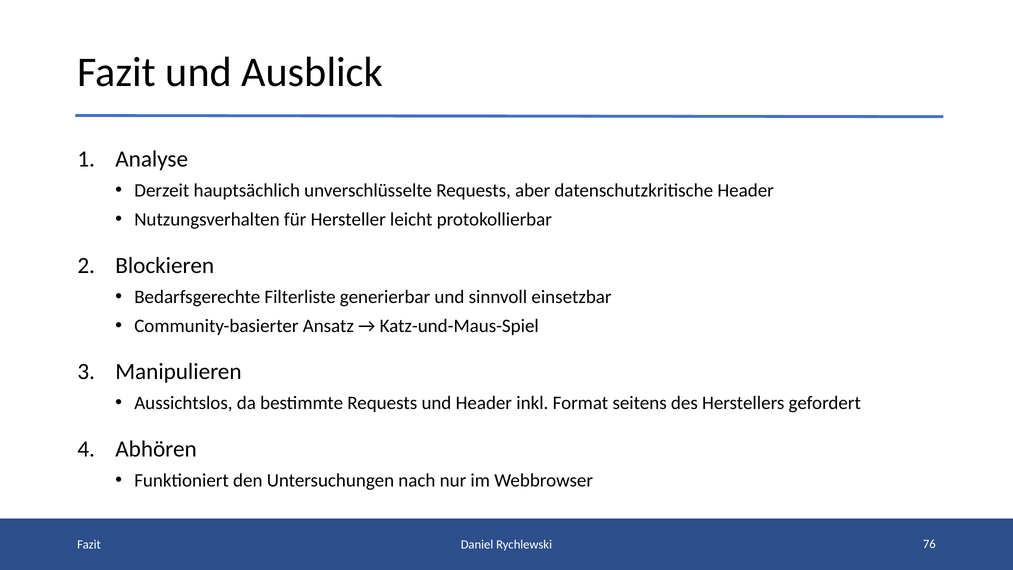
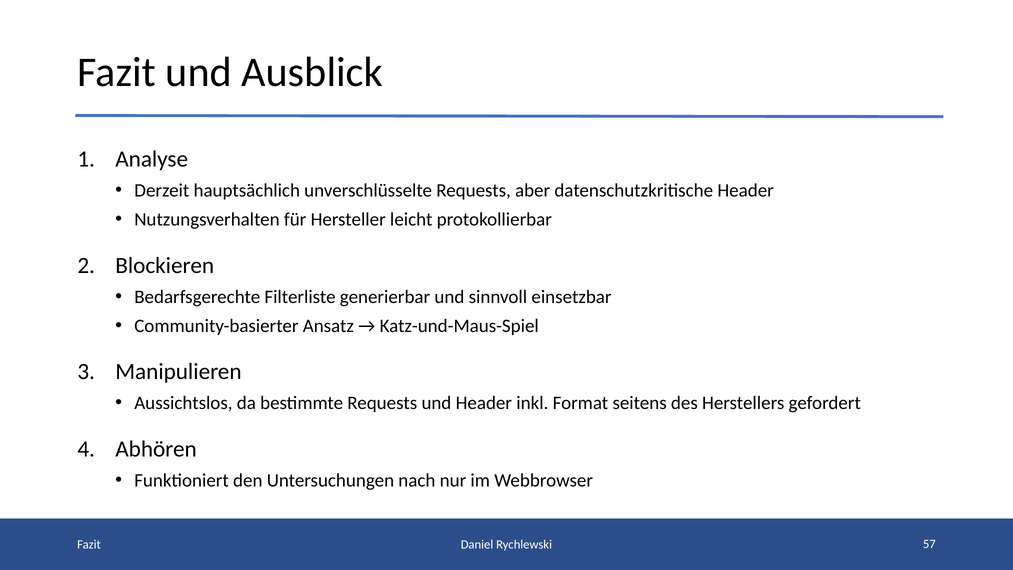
76: 76 -> 57
